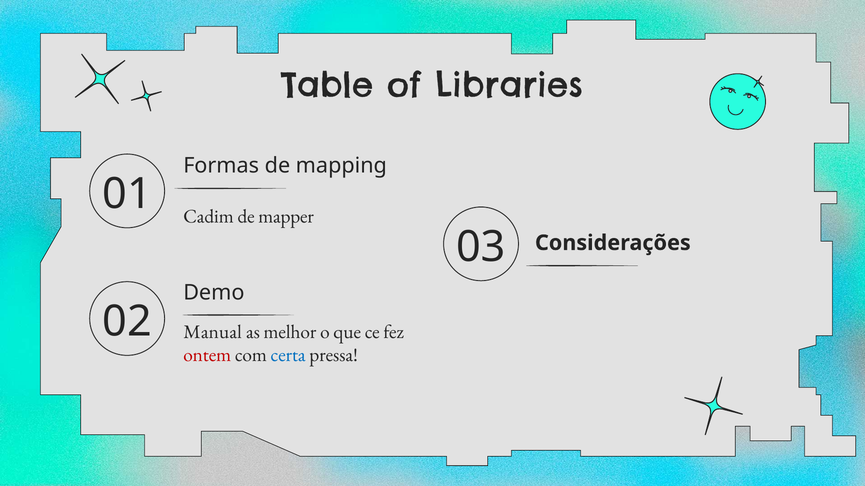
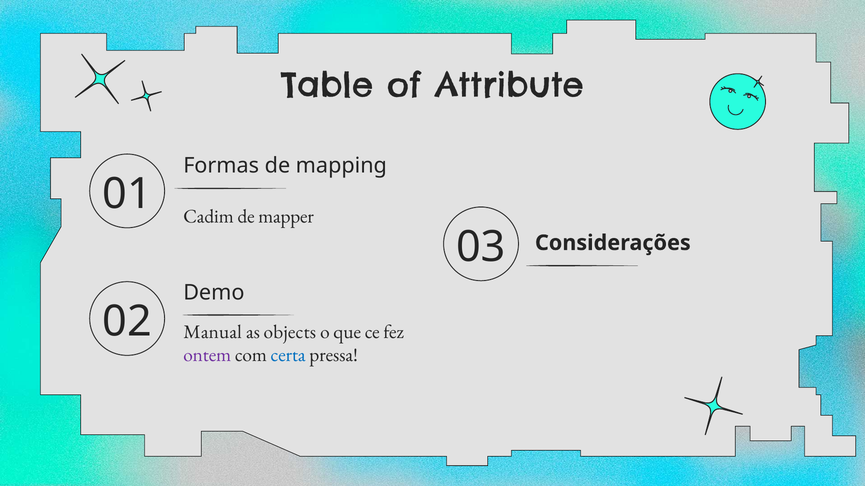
Libraries: Libraries -> Attribute
melhor: melhor -> objects
ontem colour: red -> purple
